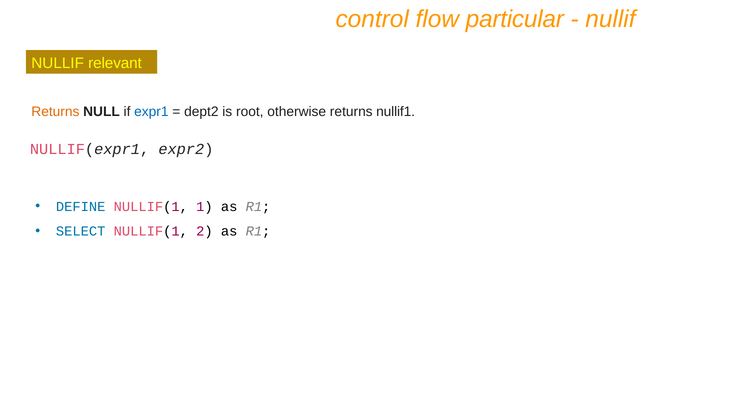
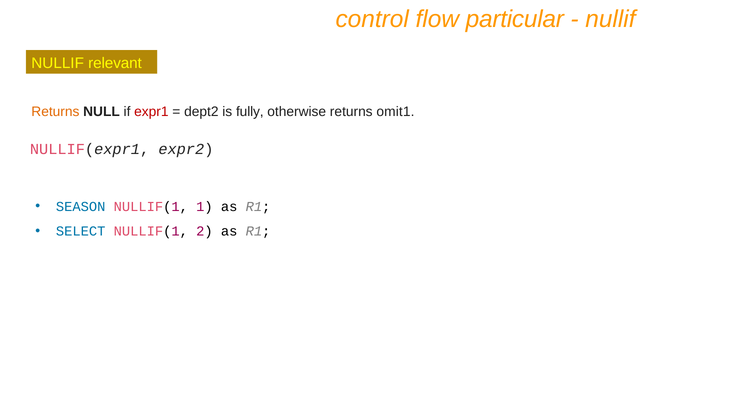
expr1 colour: blue -> red
root: root -> fully
nullif1: nullif1 -> omit1
DEFINE: DEFINE -> SEASON
